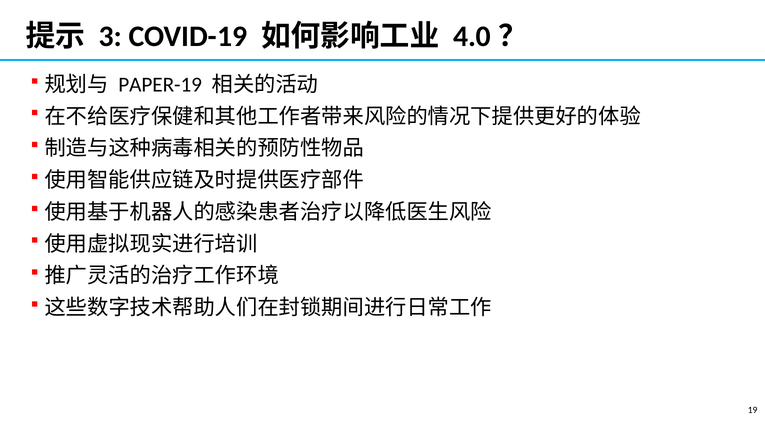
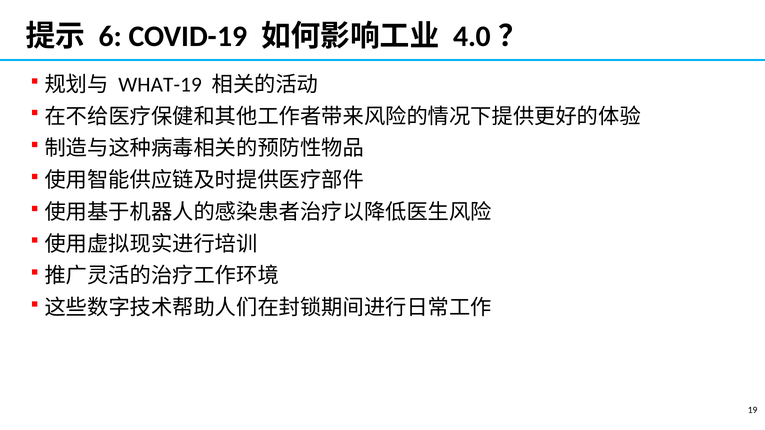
3: 3 -> 6
PAPER-19: PAPER-19 -> WHAT-19
